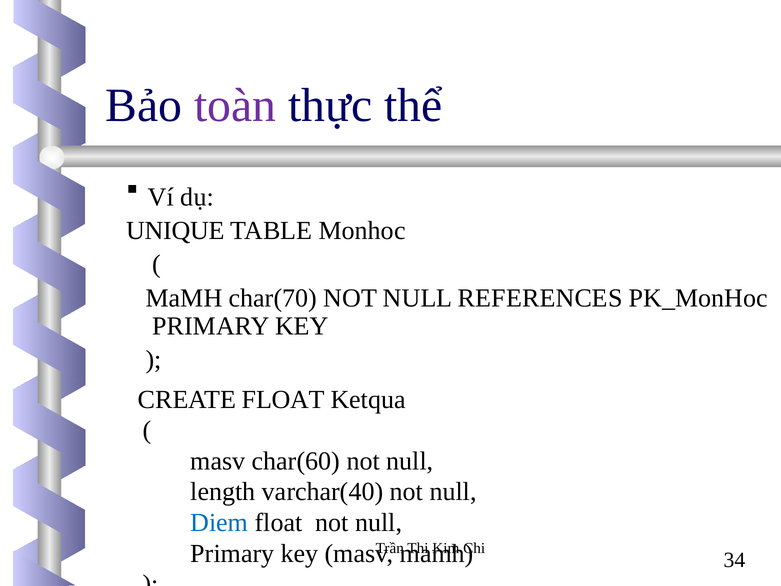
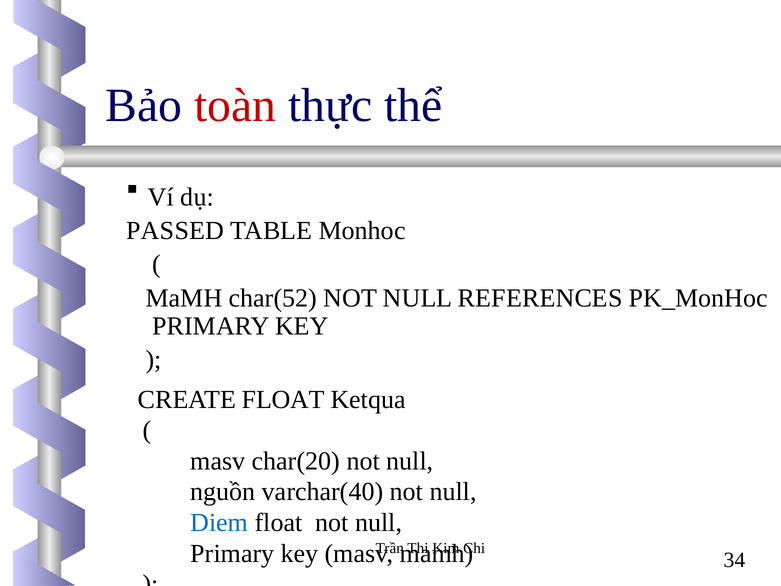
toàn colour: purple -> red
UNIQUE: UNIQUE -> PASSED
char(70: char(70 -> char(52
char(60: char(60 -> char(20
length: length -> nguồn
